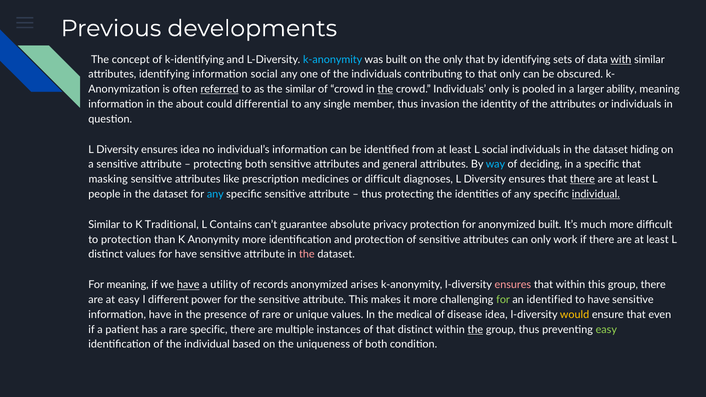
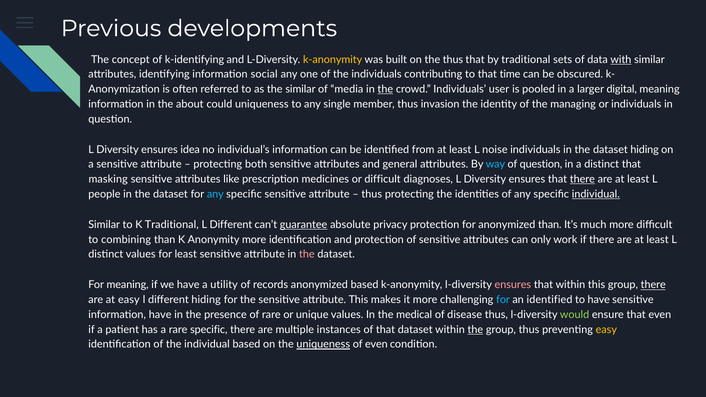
k-anonymity at (333, 60) colour: light blue -> yellow
the only: only -> thus
by identifying: identifying -> traditional
that only: only -> time
referred underline: present -> none
of crowd: crowd -> media
Individuals only: only -> user
ability: ability -> digital
could differential: differential -> uniqueness
the attributes: attributes -> managing
L social: social -> noise
of deciding: deciding -> question
a specific: specific -> distinct
Contains at (231, 225): Contains -> Different
guarantee underline: none -> present
anonymized built: built -> than
to protection: protection -> combining
for have: have -> least
have at (188, 285) underline: present -> none
anonymized arises: arises -> based
there at (653, 285) underline: none -> present
different power: power -> hiding
for at (503, 300) colour: light green -> light blue
disease idea: idea -> thus
would colour: yellow -> light green
that distinct: distinct -> dataset
easy at (606, 330) colour: light green -> yellow
uniqueness at (323, 345) underline: none -> present
of both: both -> even
